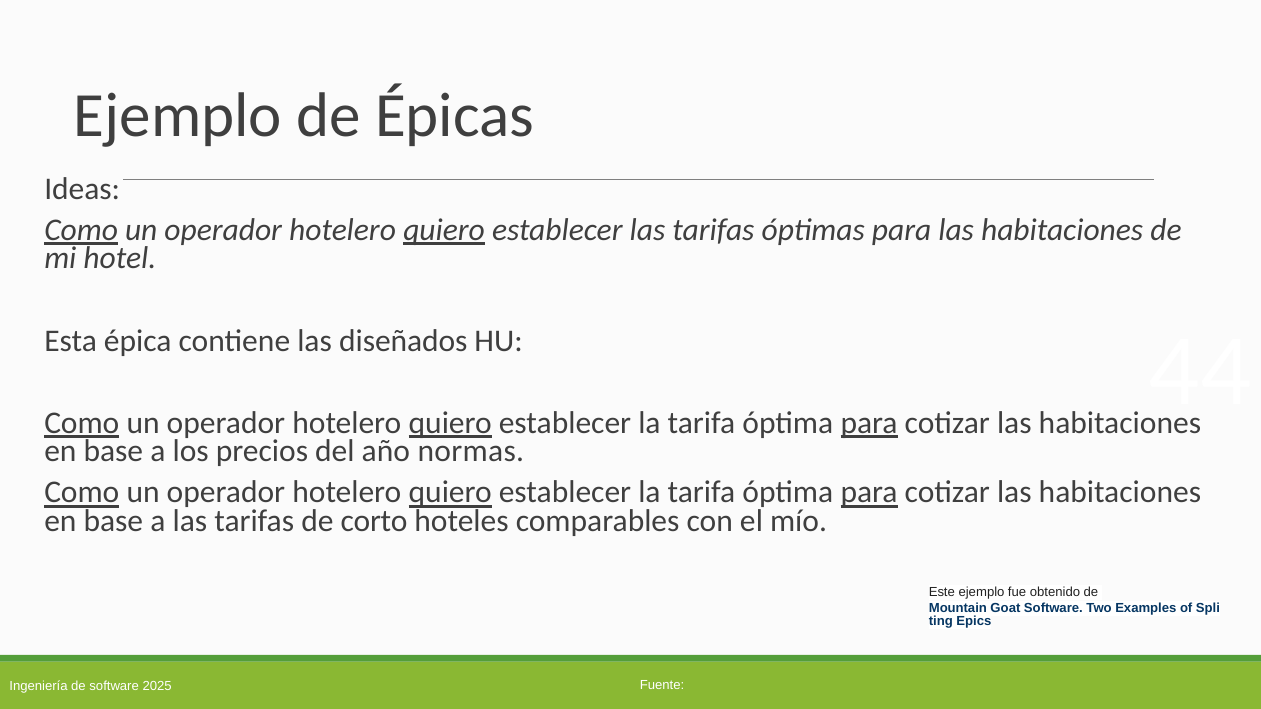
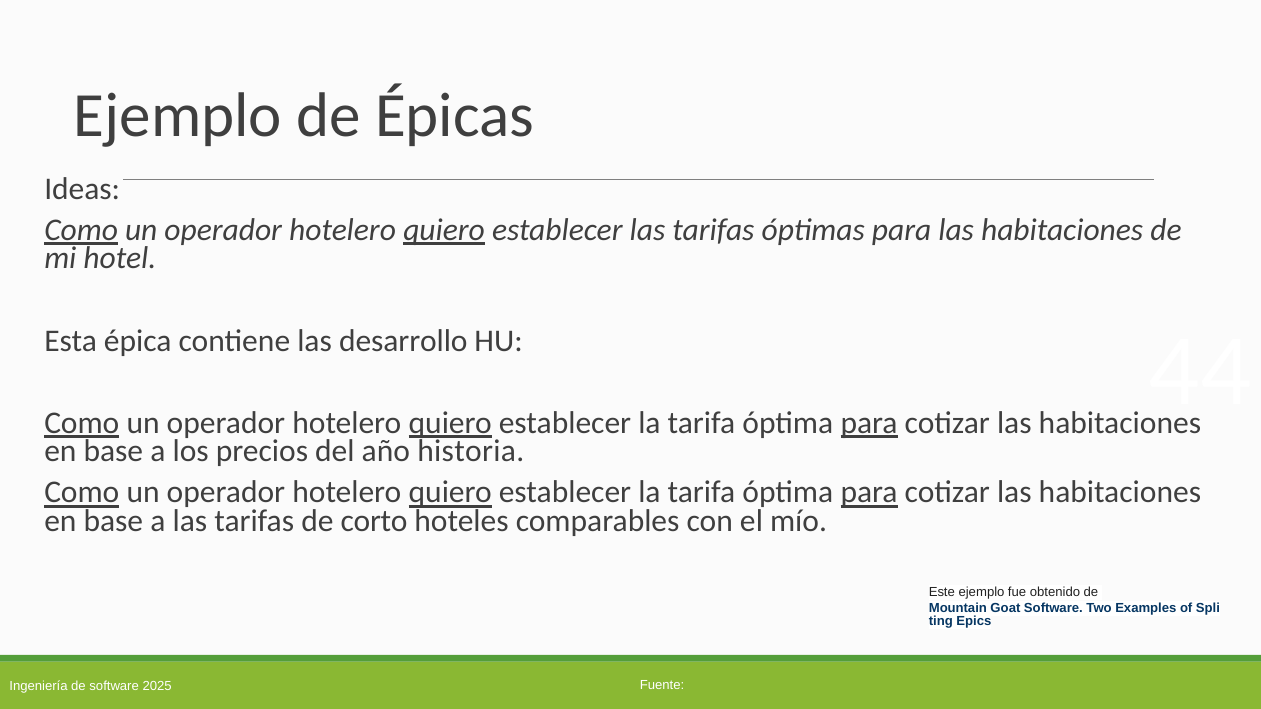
diseñados: diseñados -> desarrollo
normas: normas -> historia
